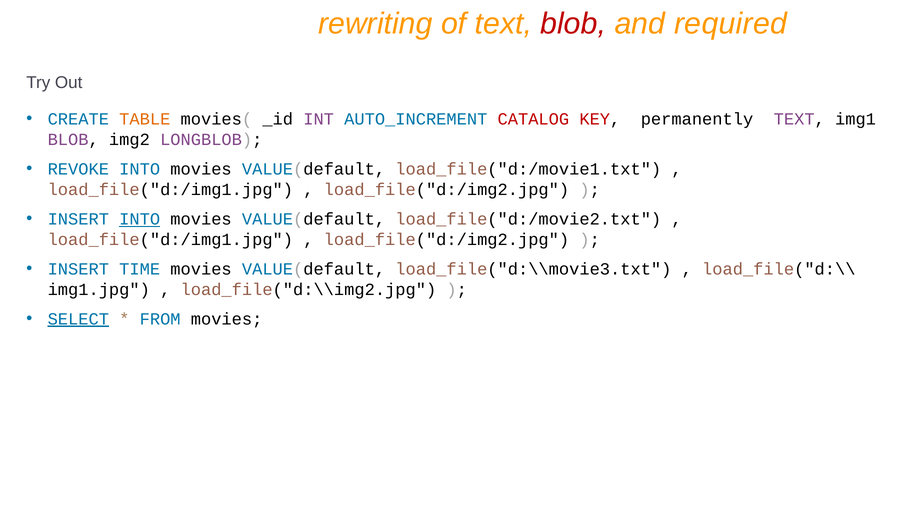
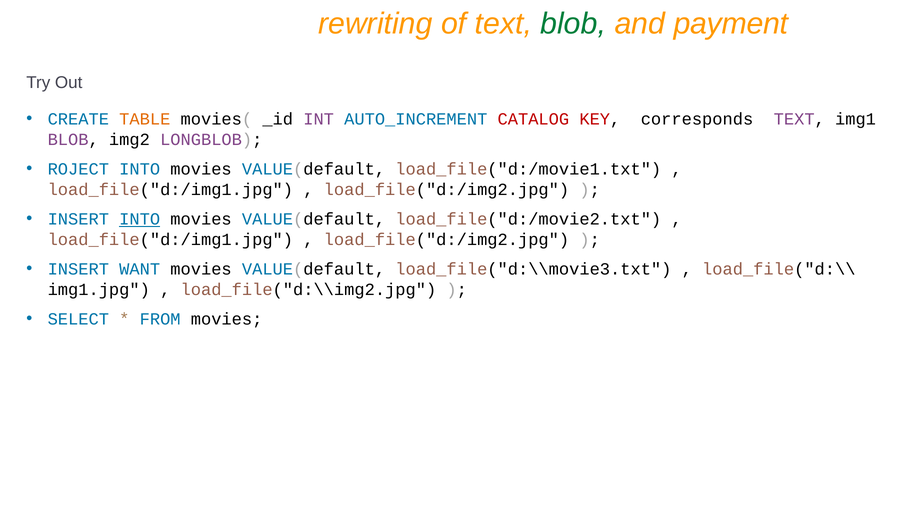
blob at (573, 24) colour: red -> green
required: required -> payment
permanently: permanently -> corresponds
REVOKE: REVOKE -> ROJECT
TIME: TIME -> WANT
SELECT underline: present -> none
